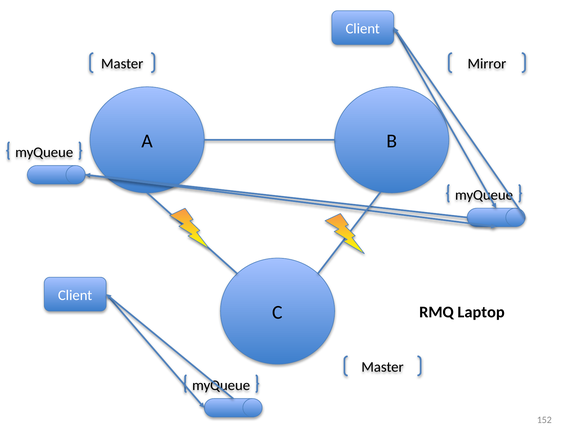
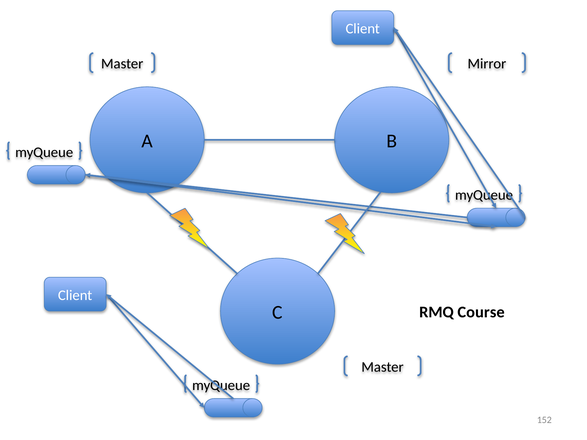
Laptop: Laptop -> Course
